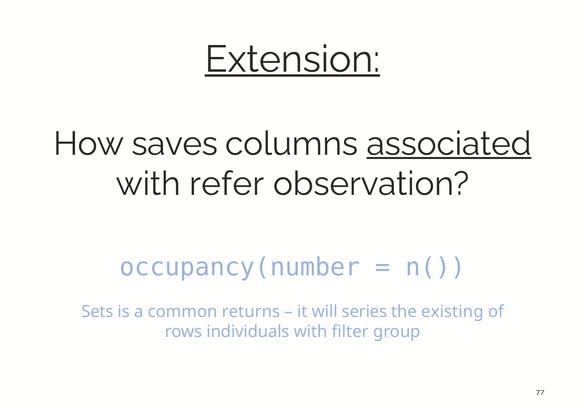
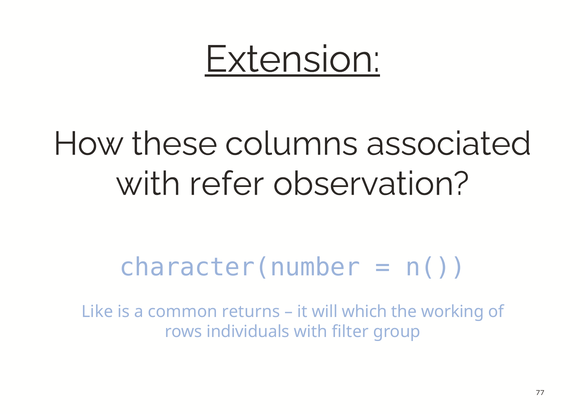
saves: saves -> these
associated underline: present -> none
occupancy(number: occupancy(number -> character(number
Sets: Sets -> Like
series: series -> which
existing: existing -> working
